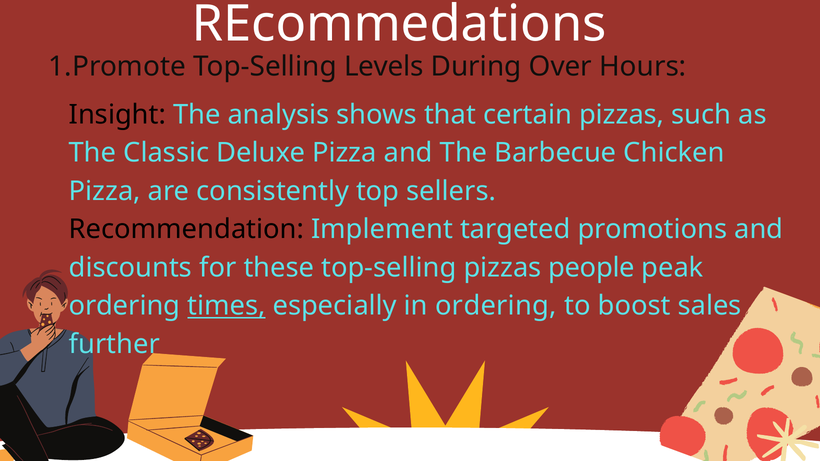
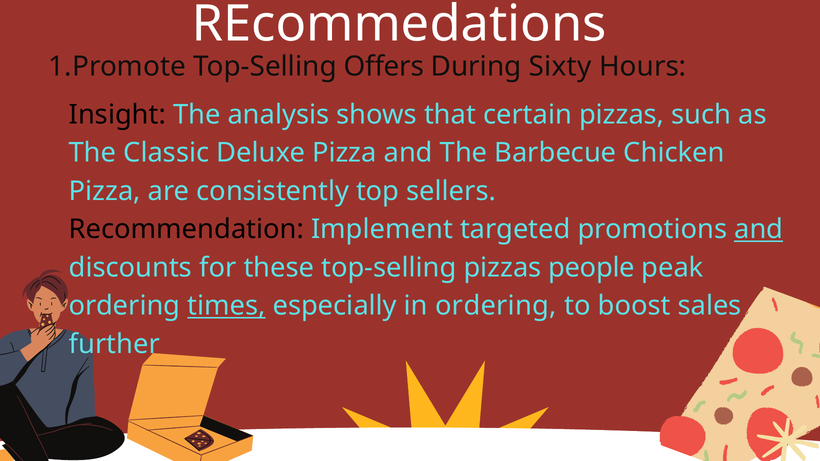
Levels: Levels -> Offers
Over: Over -> Sixty
and at (759, 230) underline: none -> present
